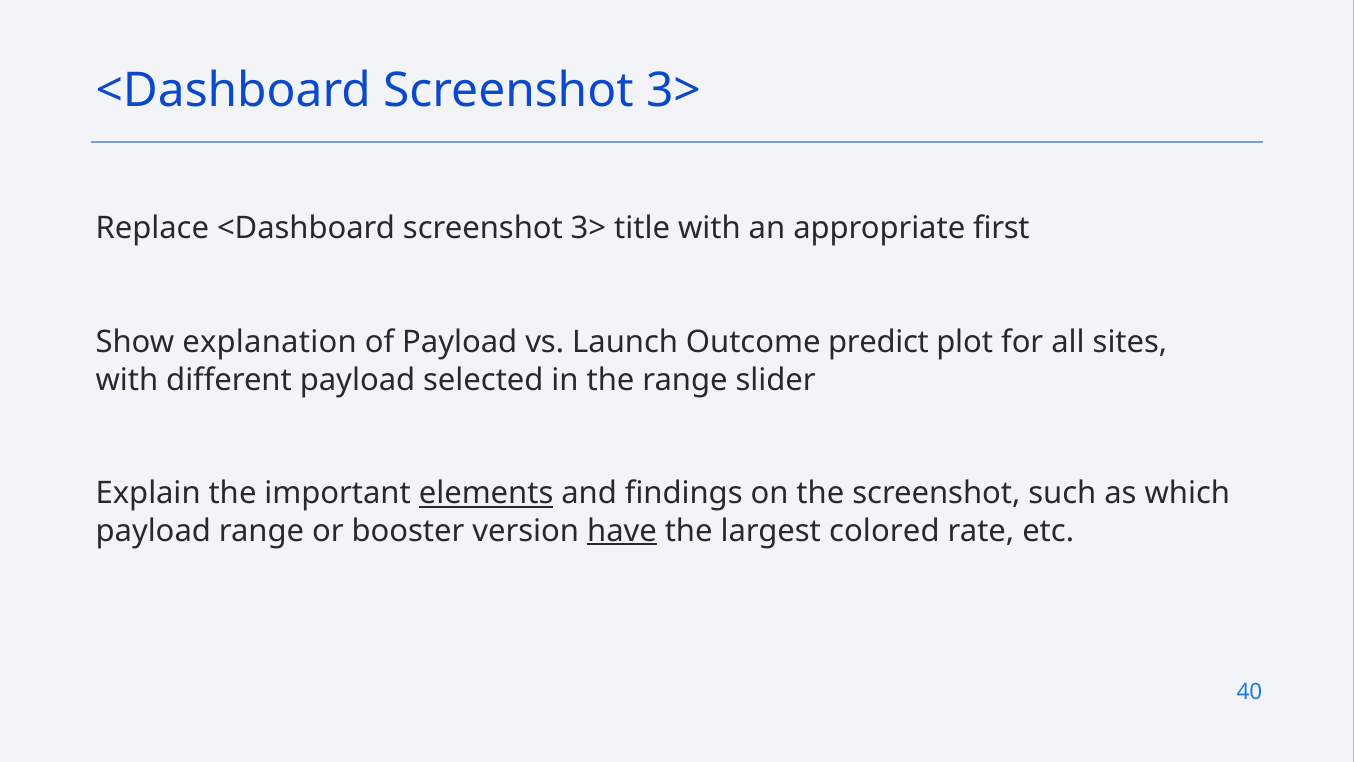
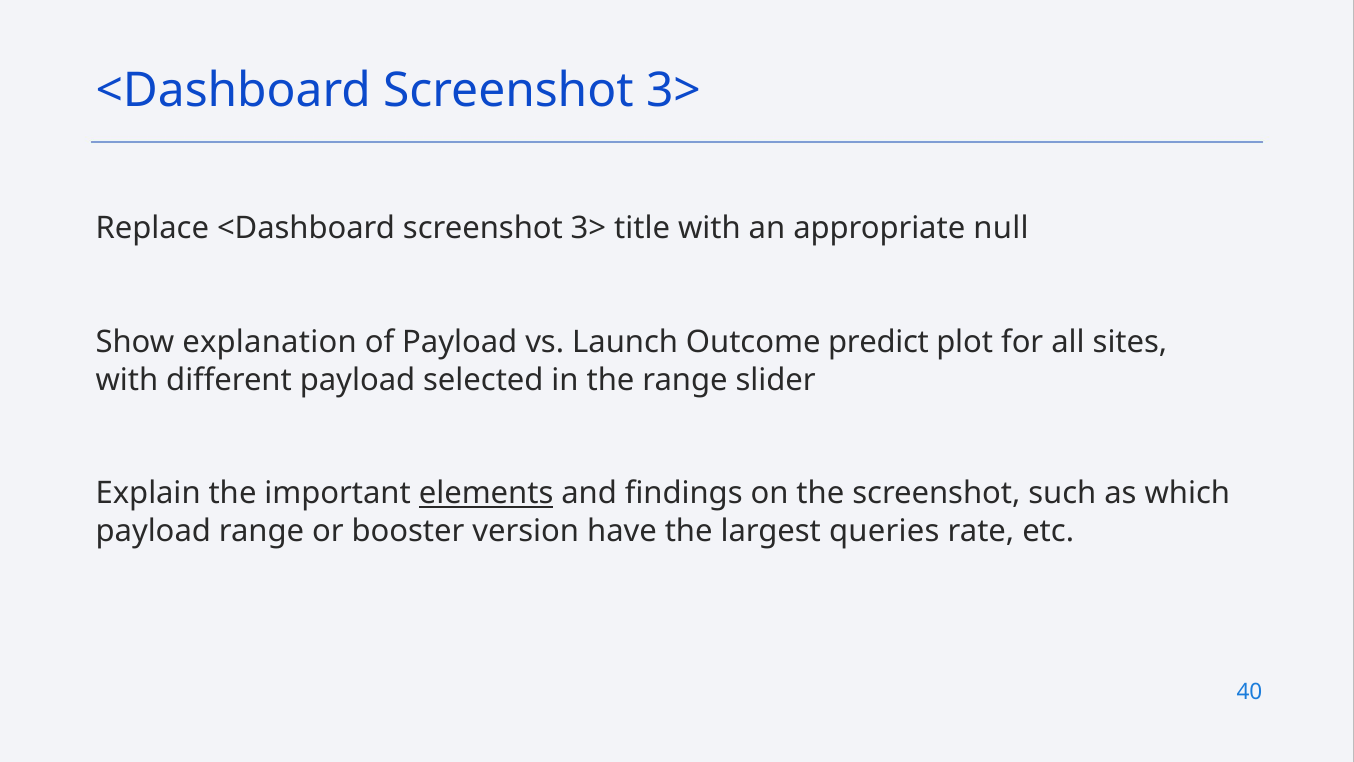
first: first -> null
have underline: present -> none
colored: colored -> queries
